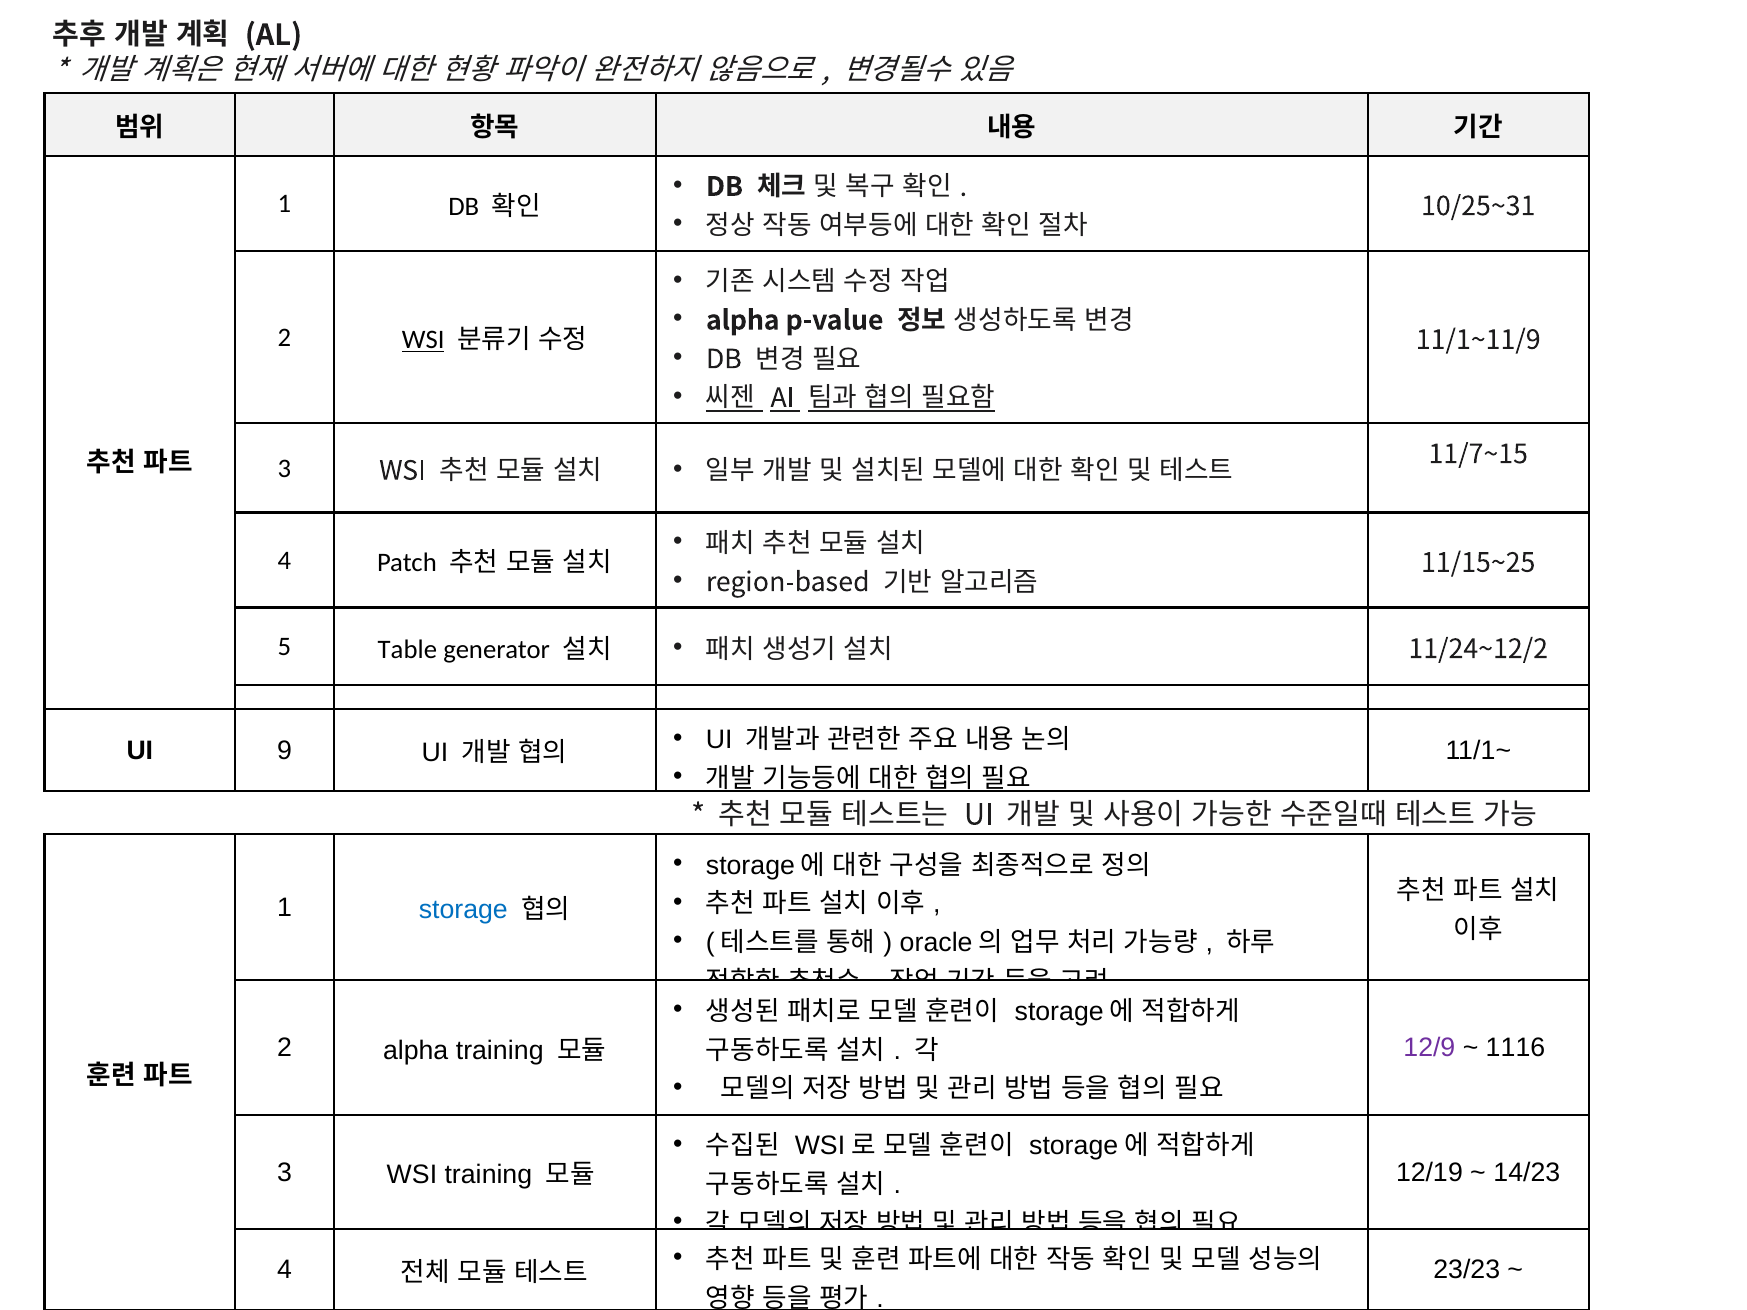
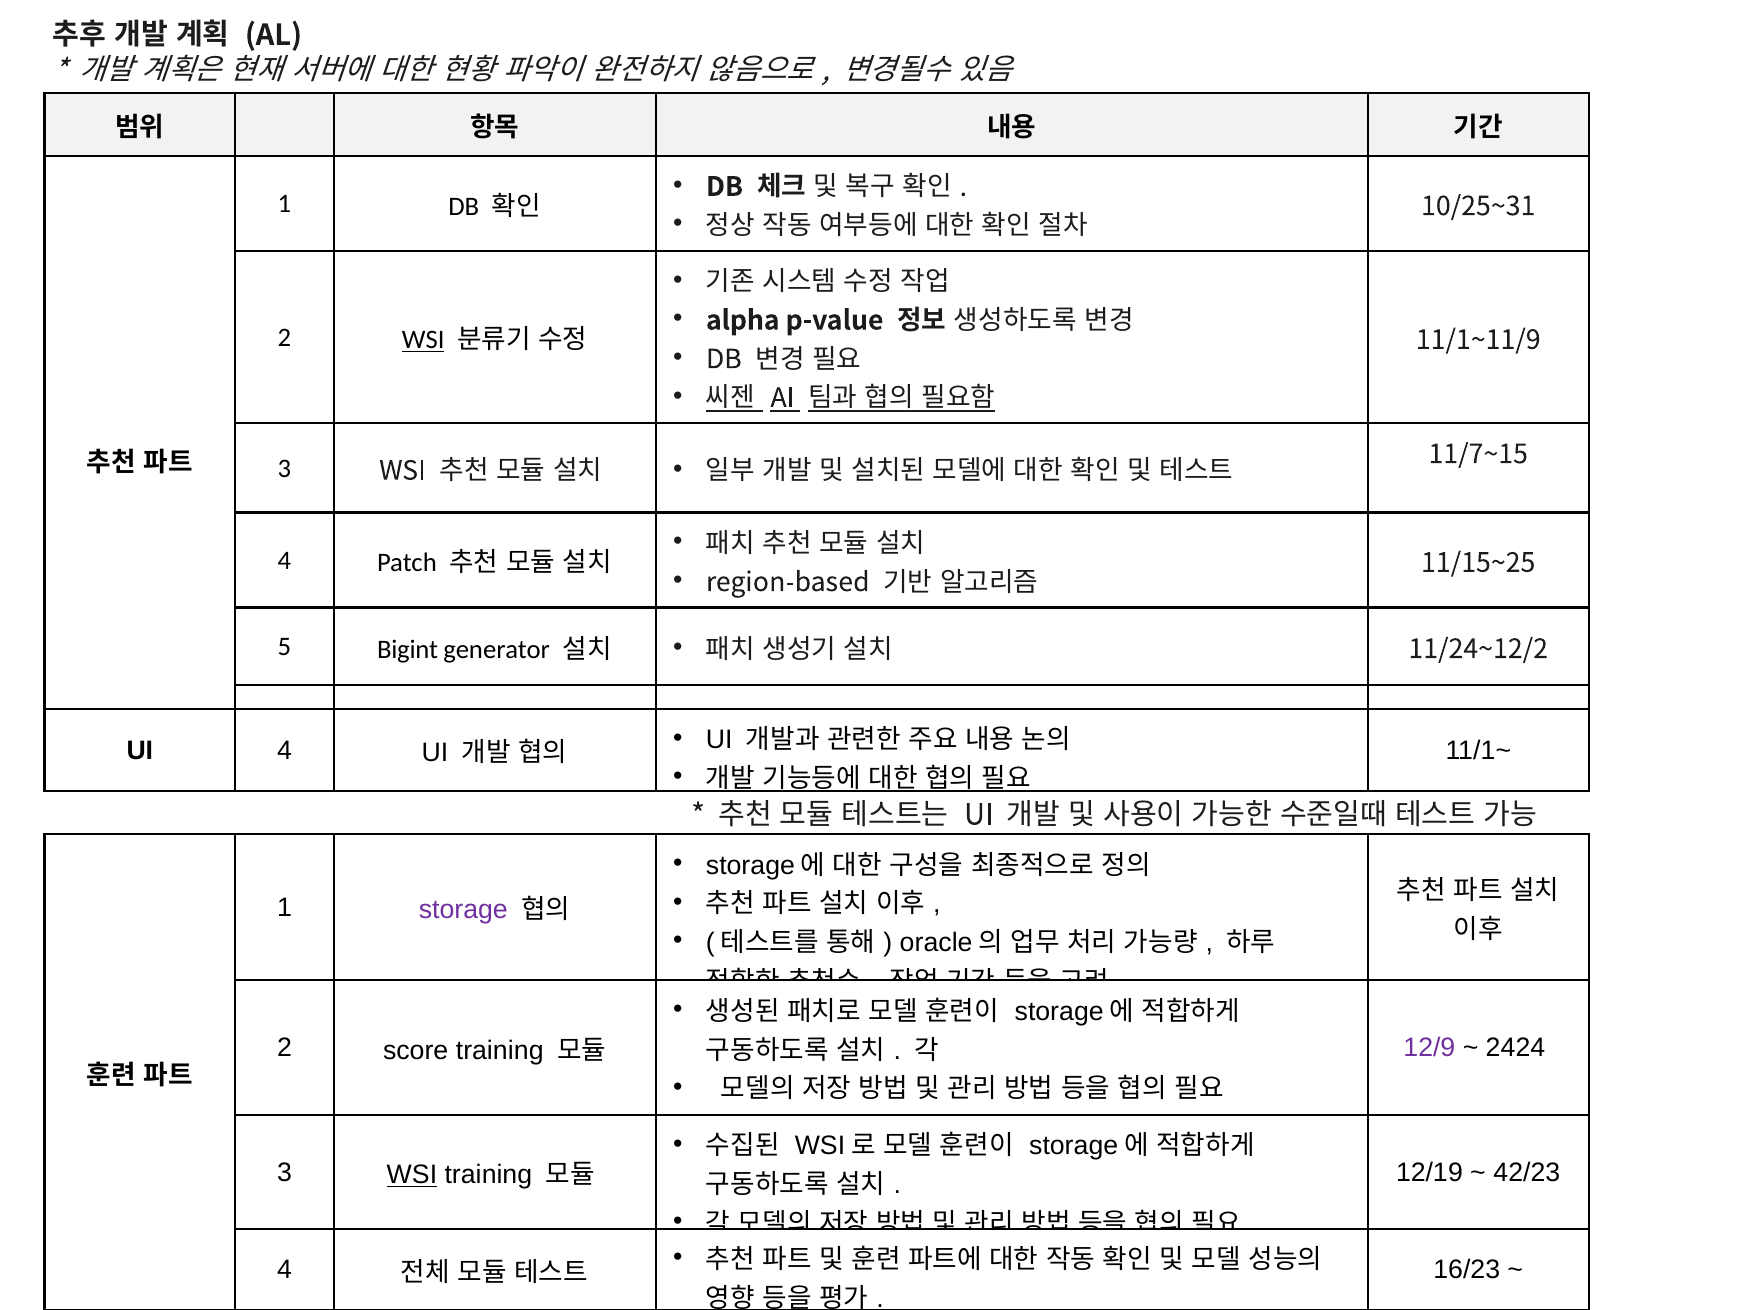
Table: Table -> Bigint
UI 9: 9 -> 4
storage colour: blue -> purple
2 alpha: alpha -> score
1116: 1116 -> 2424
WSI at (412, 1175) underline: none -> present
14/23: 14/23 -> 42/23
23/23: 23/23 -> 16/23
